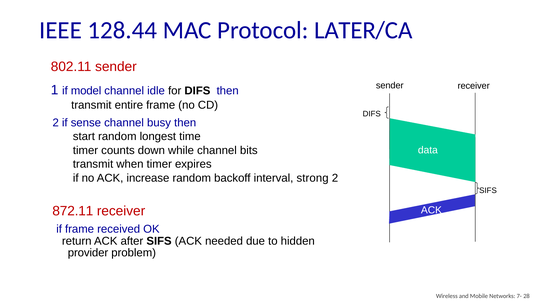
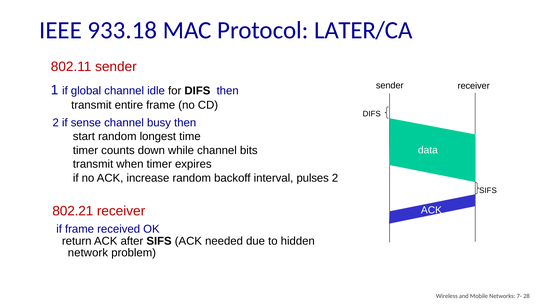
128.44: 128.44 -> 933.18
model: model -> global
strong: strong -> pulses
872.11: 872.11 -> 802.21
provider: provider -> network
